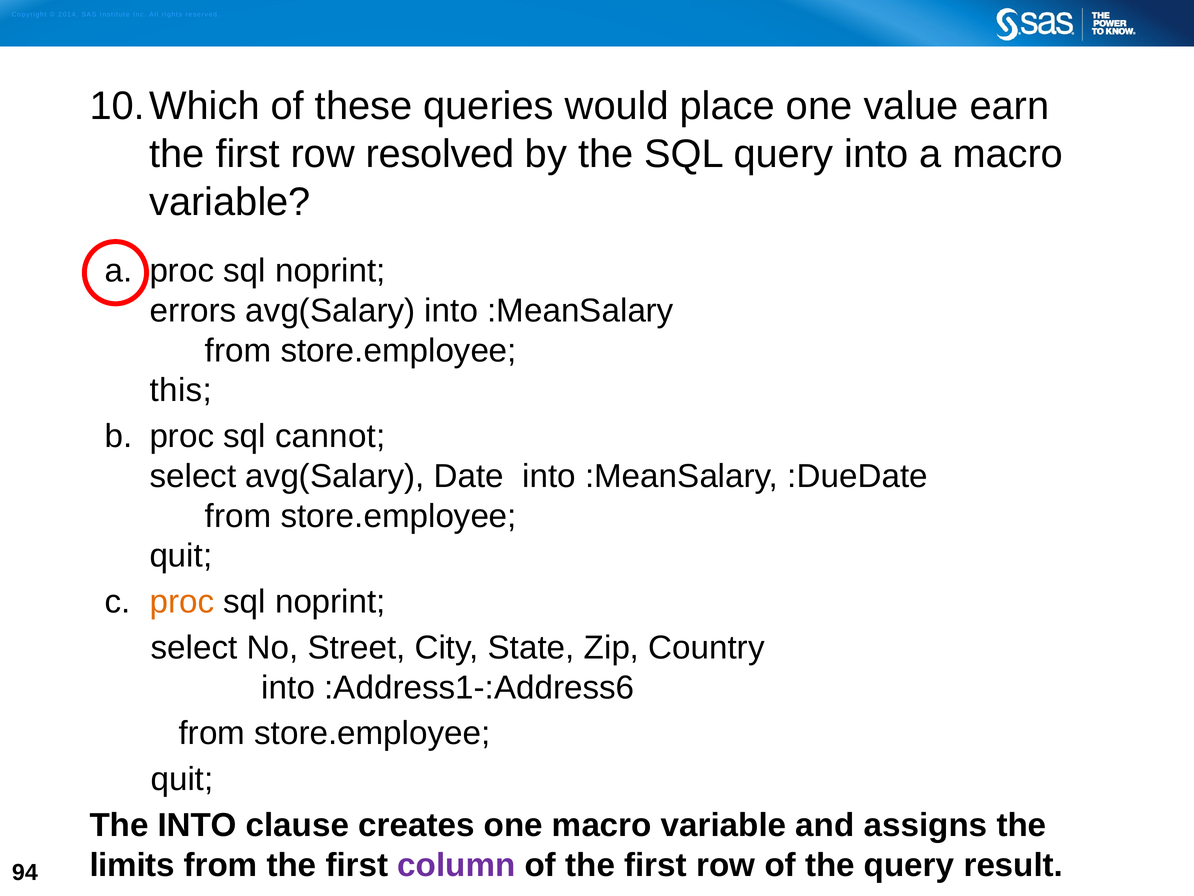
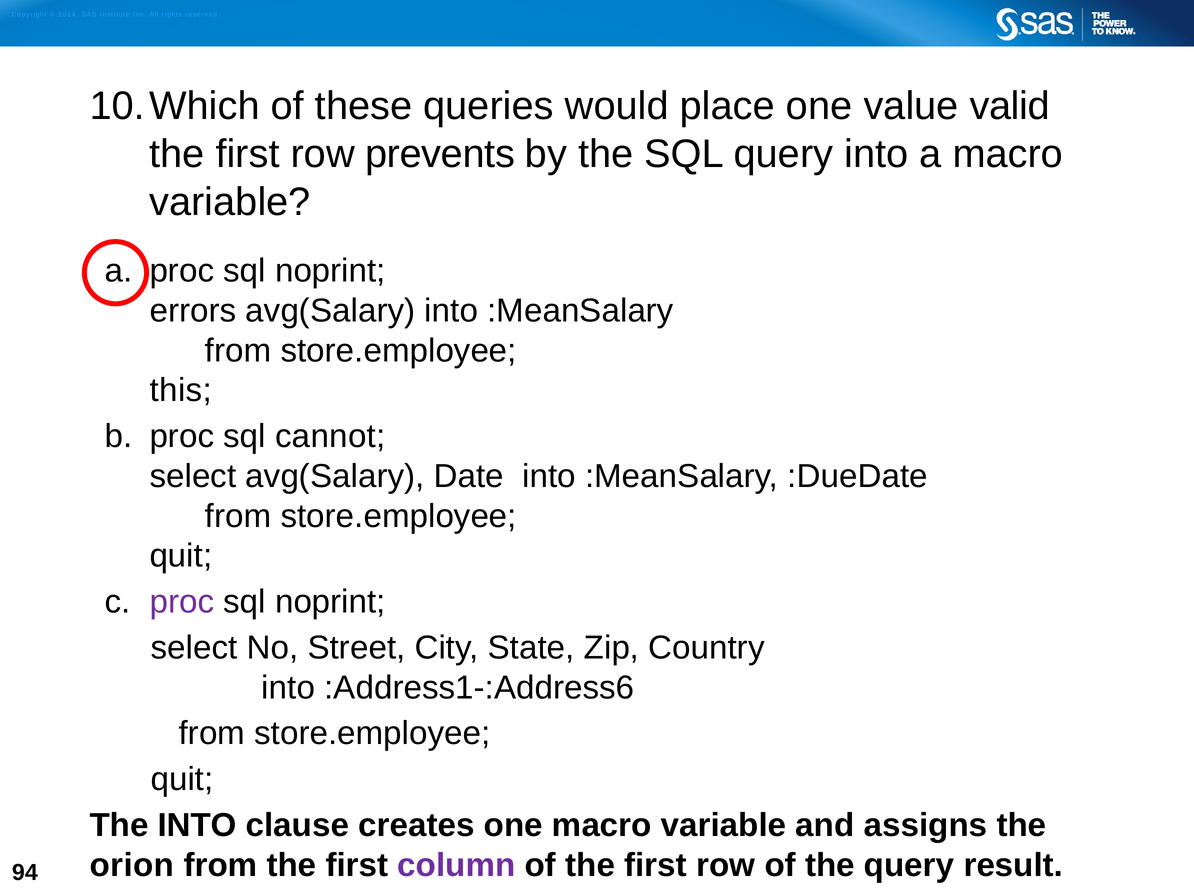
earn: earn -> valid
resolved: resolved -> prevents
proc at (182, 602) colour: orange -> purple
limits: limits -> orion
